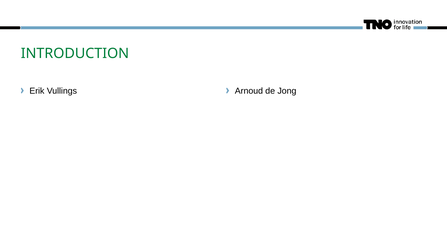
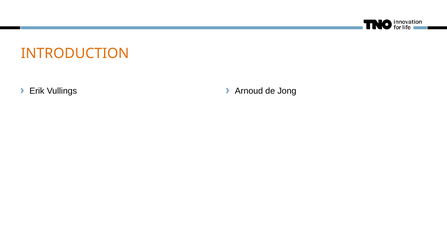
INTRODUCTION colour: green -> orange
